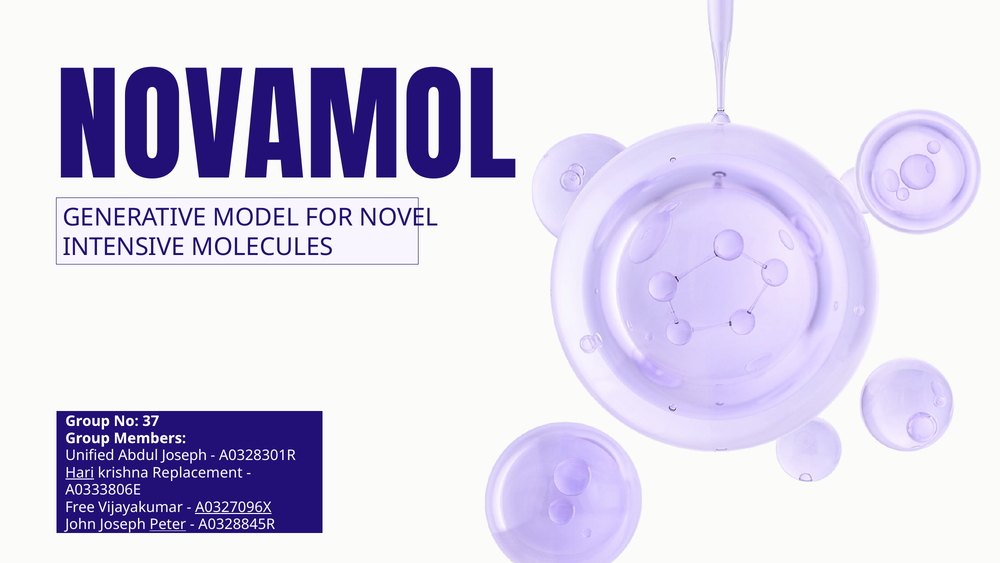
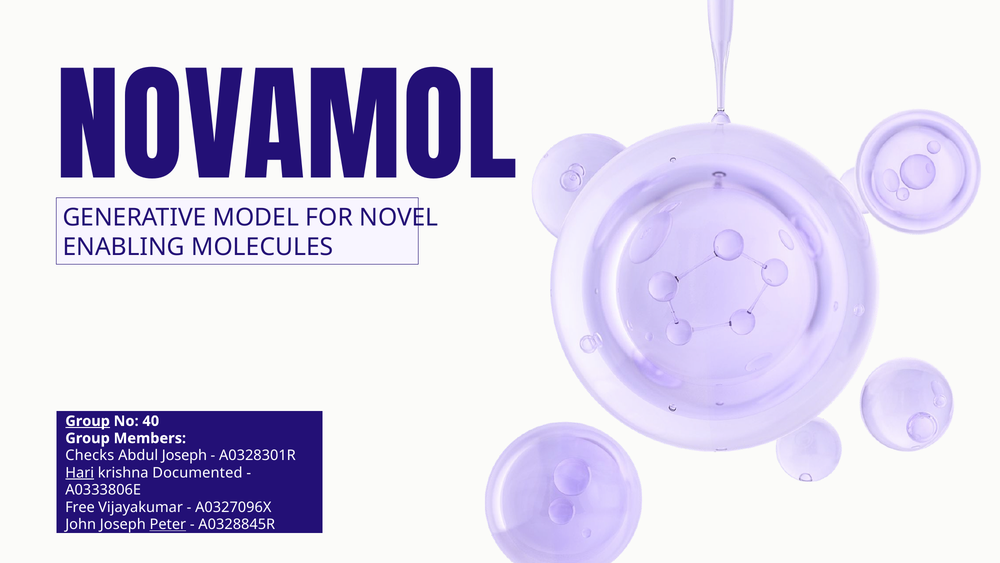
INTENSIVE: INTENSIVE -> ENABLING
Group at (88, 421) underline: none -> present
37: 37 -> 40
Unified: Unified -> Checks
Replacement: Replacement -> Documented
A0327096X underline: present -> none
